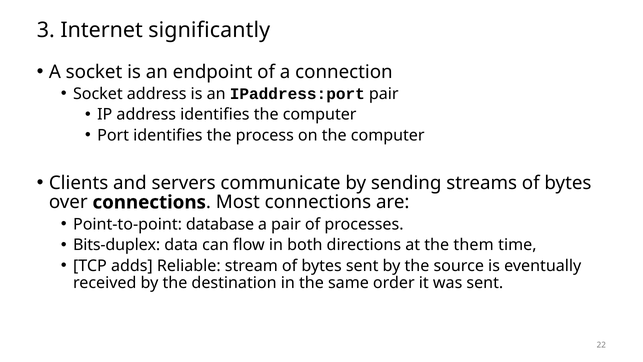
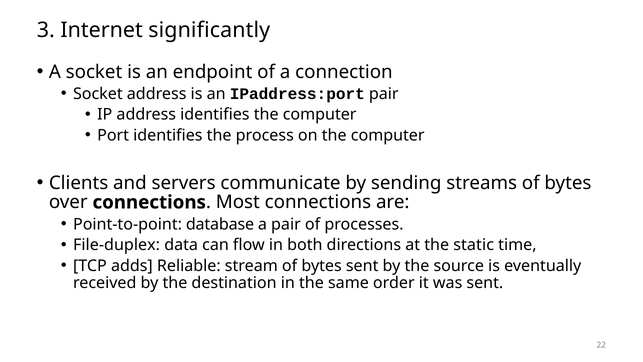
Bits-duplex: Bits-duplex -> File-duplex
them: them -> static
